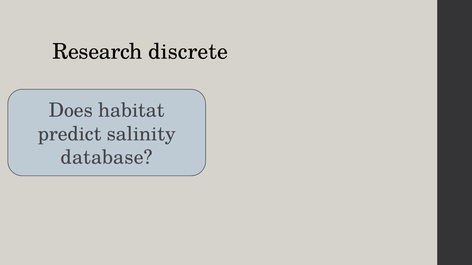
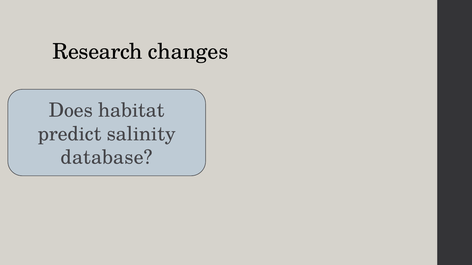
discrete: discrete -> changes
